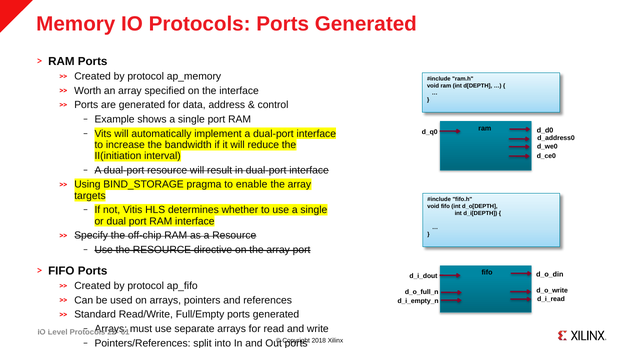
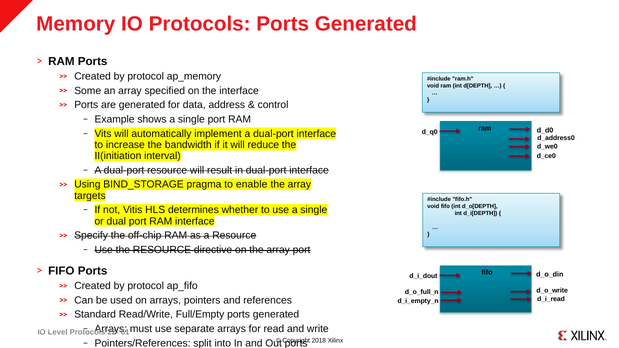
Worth: Worth -> Some
